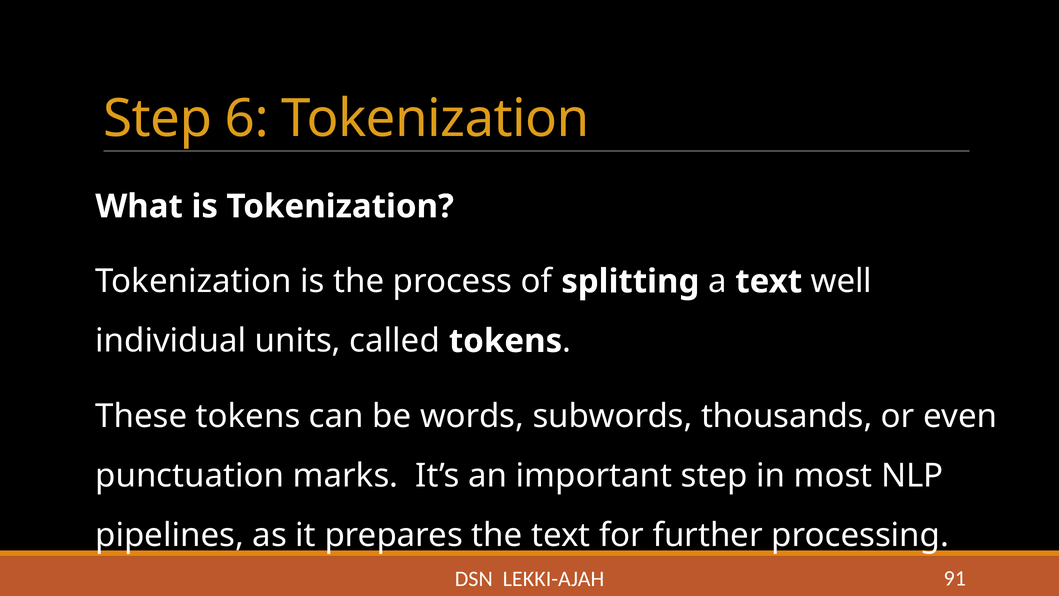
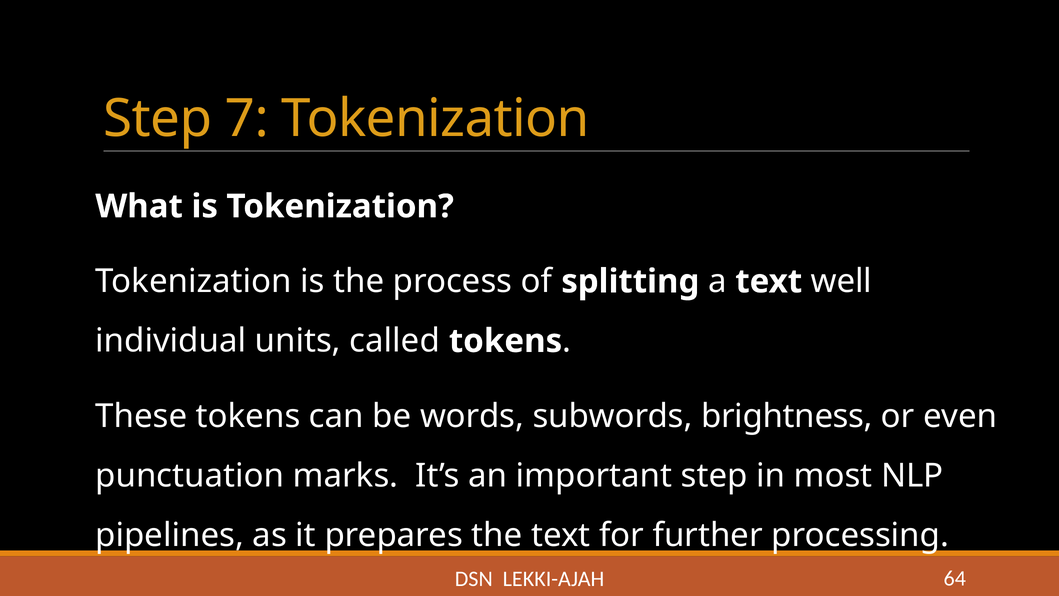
6: 6 -> 7
thousands: thousands -> brightness
91: 91 -> 64
